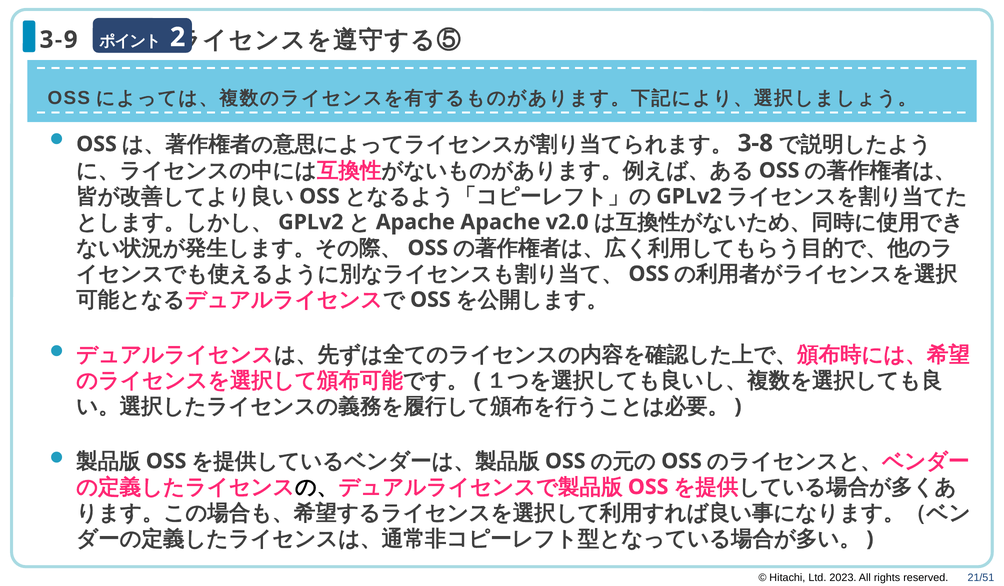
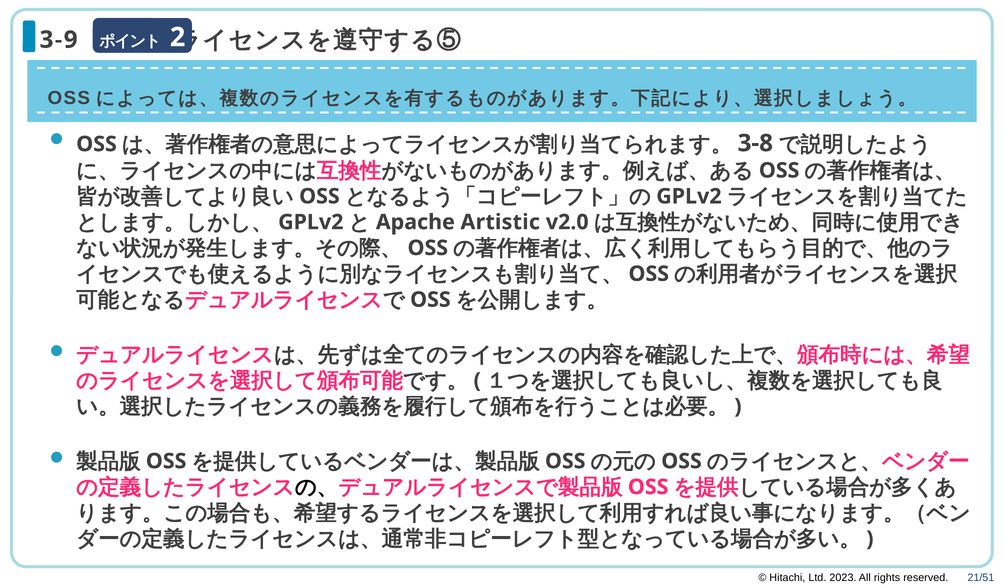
Apache at (500, 222): Apache -> Artistic
